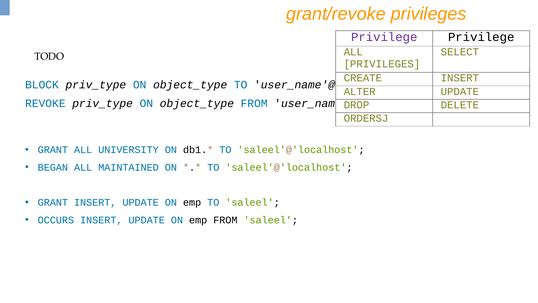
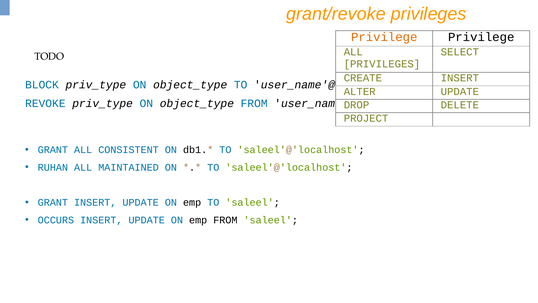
Privilege at (384, 37) colour: purple -> orange
ORDERSJ: ORDERSJ -> PROJECT
UNIVERSITY: UNIVERSITY -> CONSISTENT
BEGAN: BEGAN -> RUHAN
